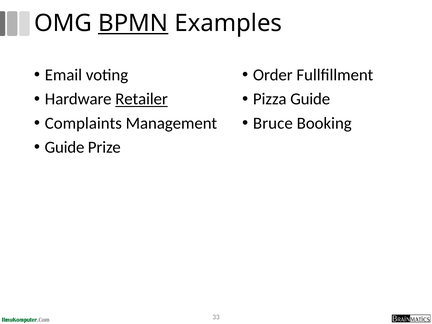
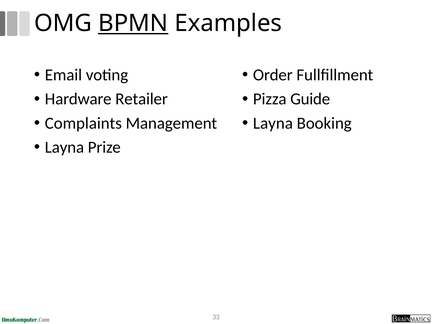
Retailer underline: present -> none
Bruce at (273, 123): Bruce -> Layna
Guide at (65, 147): Guide -> Layna
